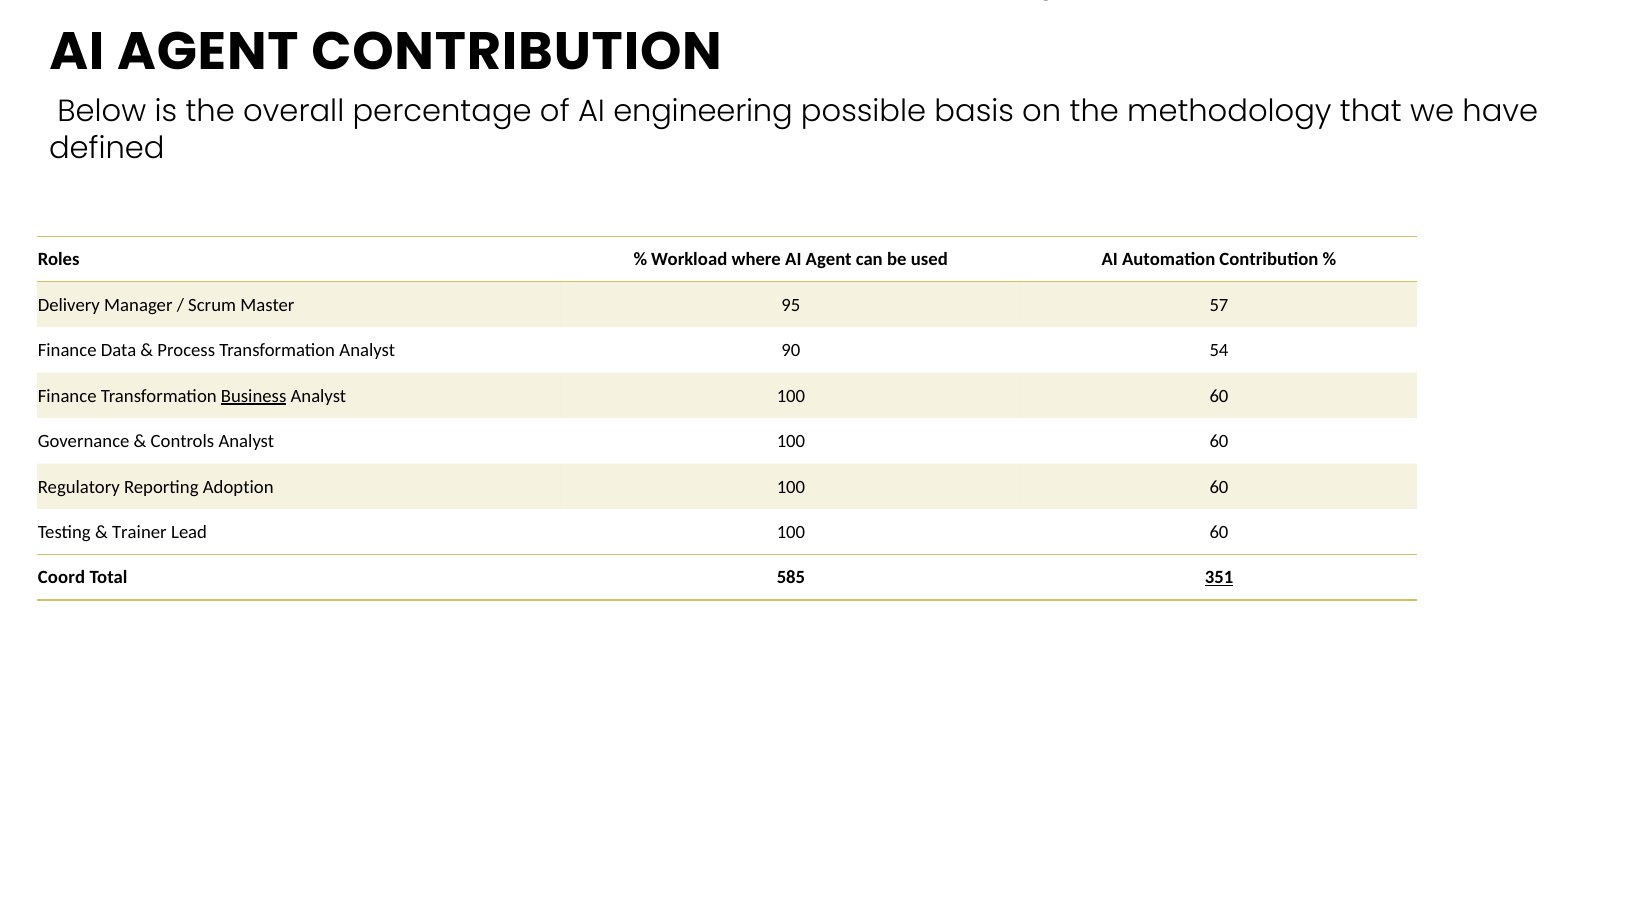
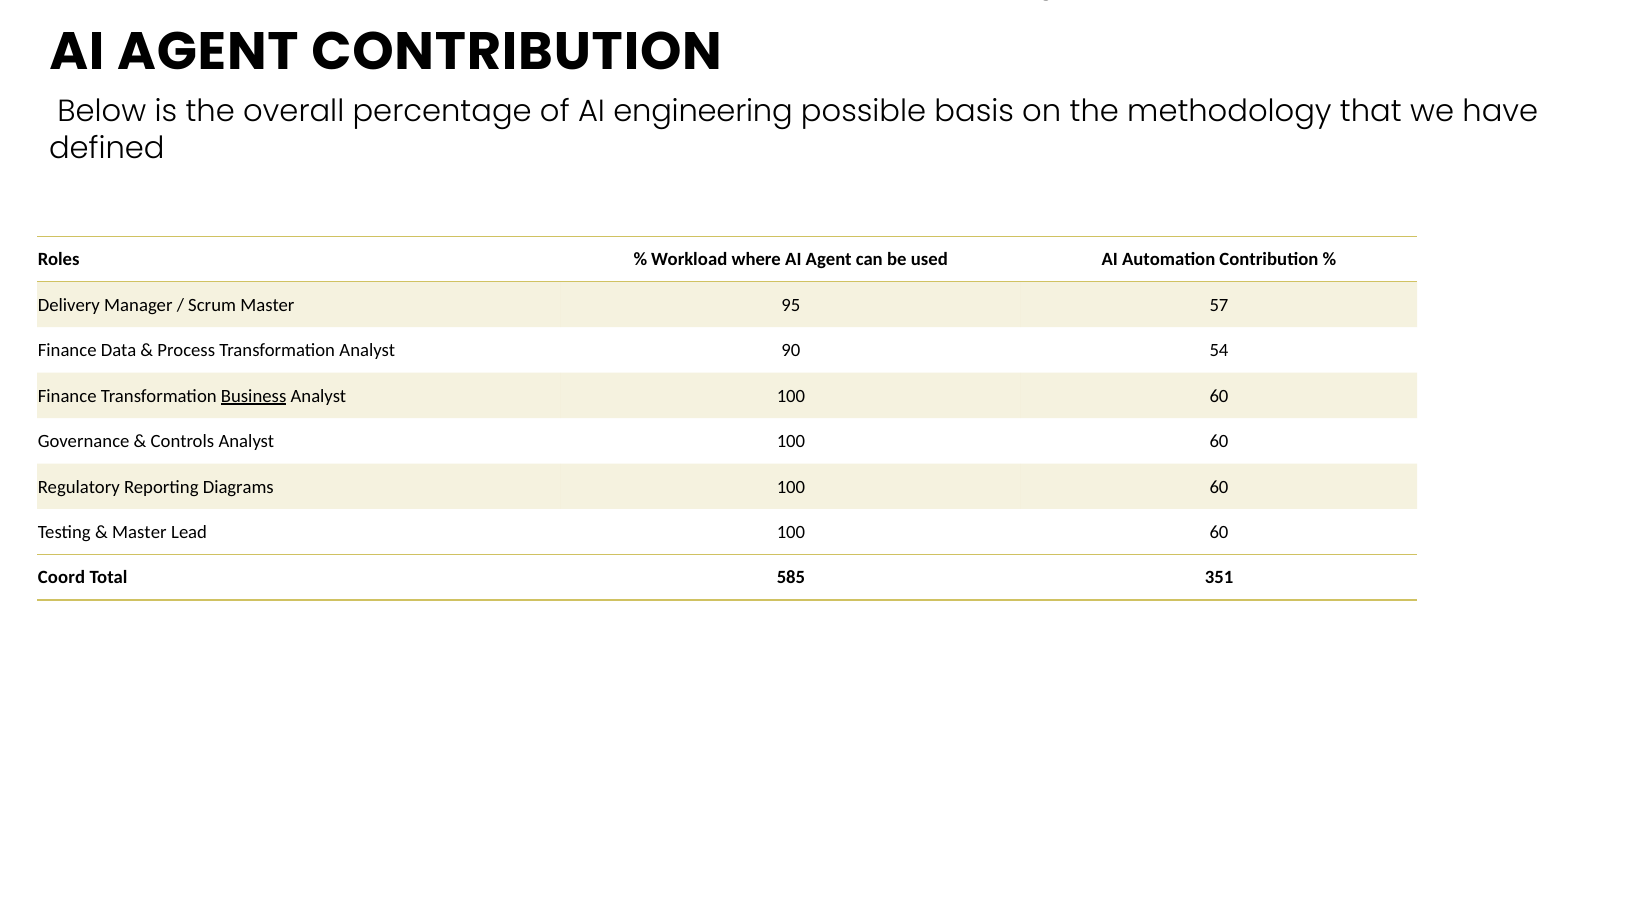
Adoption: Adoption -> Diagrams
Trainer at (139, 532): Trainer -> Master
351 underline: present -> none
